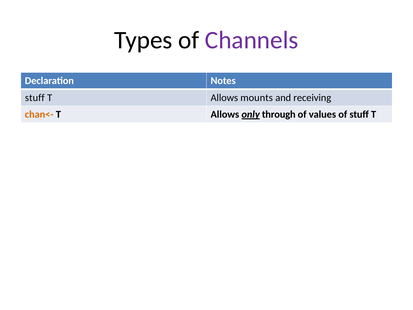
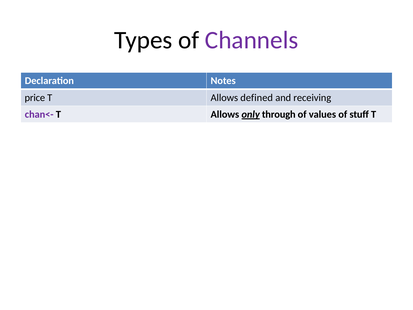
stuff at (35, 98): stuff -> price
mounts: mounts -> defined
chan<- colour: orange -> purple
